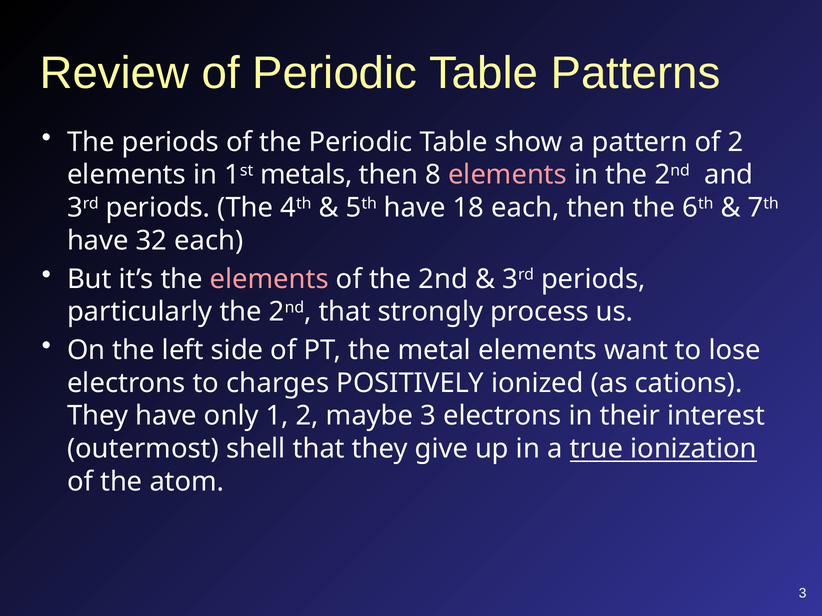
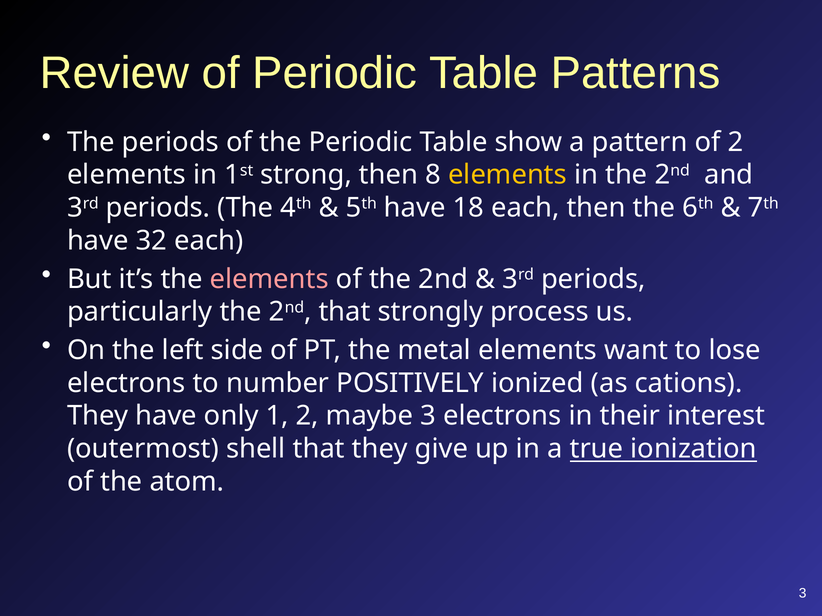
metals: metals -> strong
elements at (507, 175) colour: pink -> yellow
charges: charges -> number
